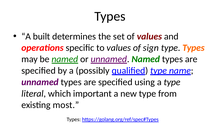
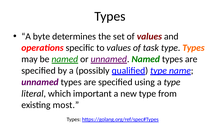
built: built -> byte
sign: sign -> task
